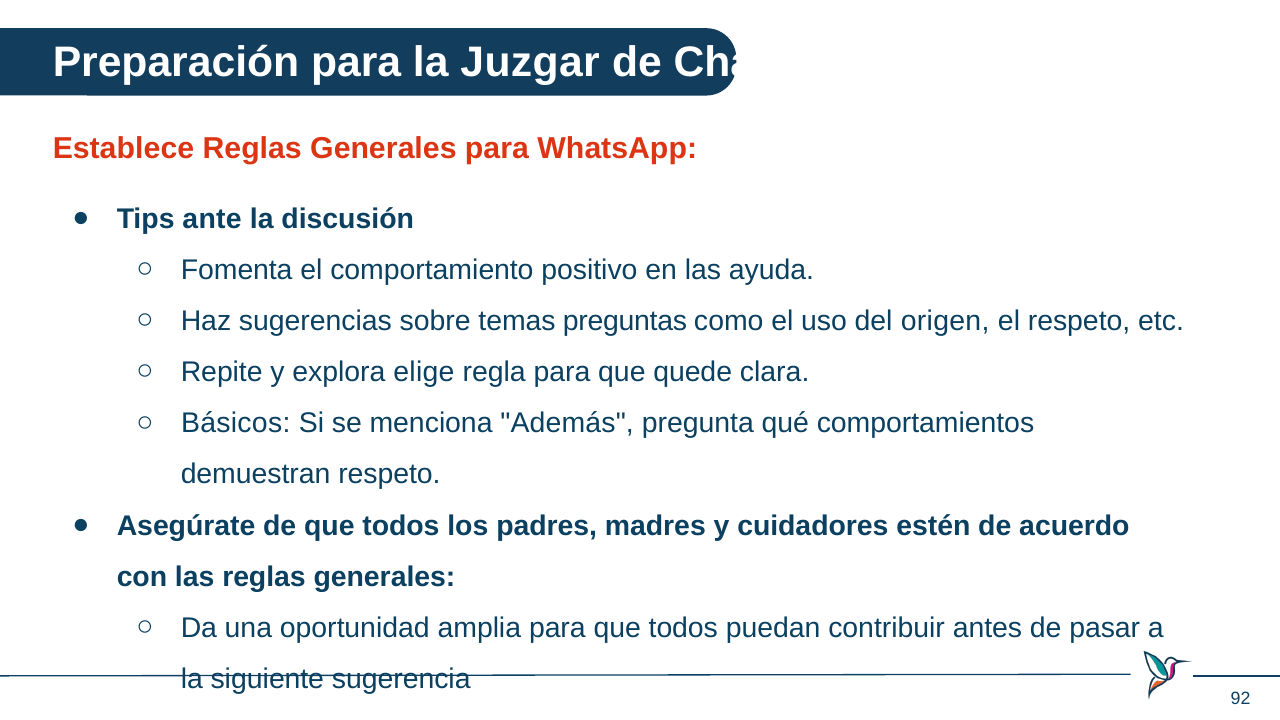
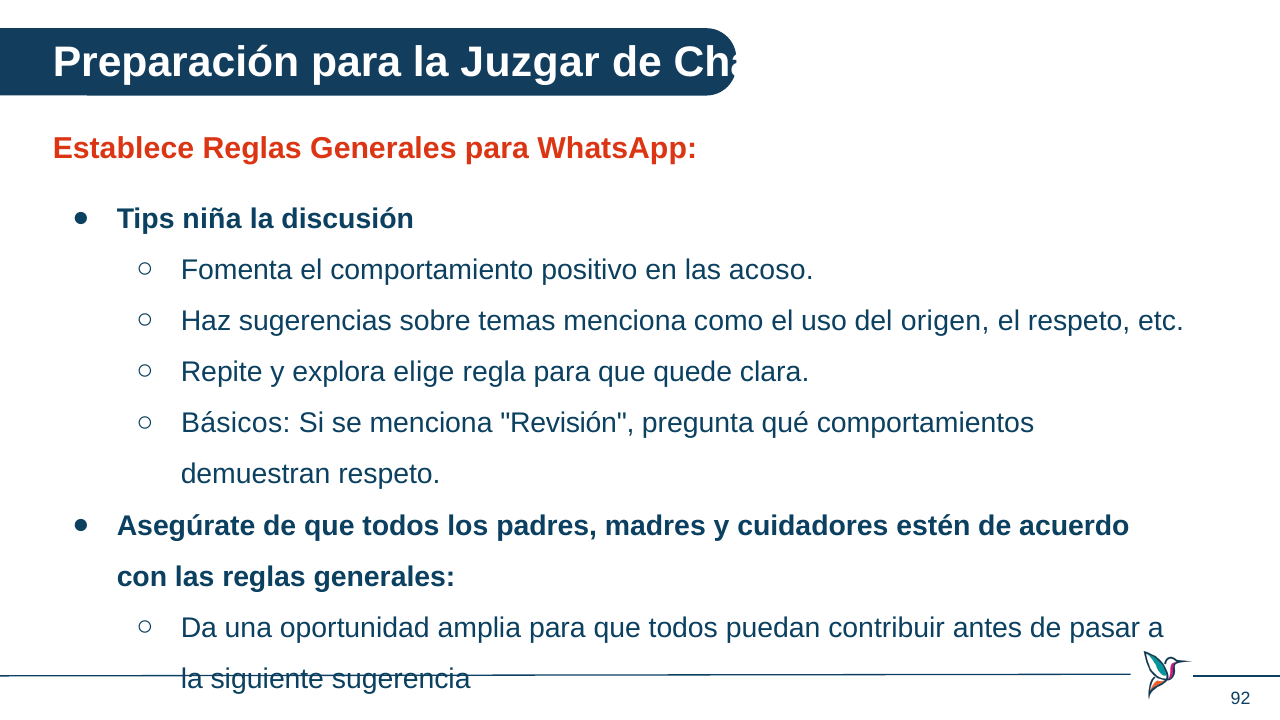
ante: ante -> niña
ayuda: ayuda -> acoso
temas preguntas: preguntas -> menciona
Además: Además -> Revisión
